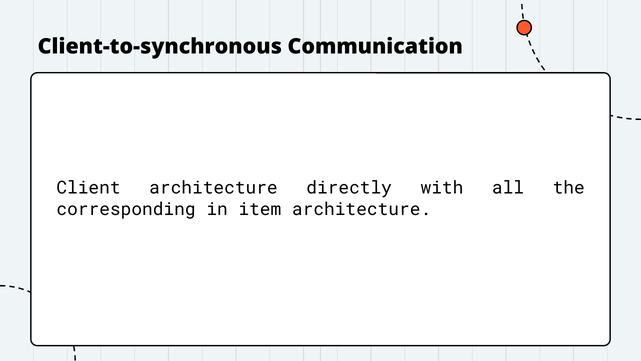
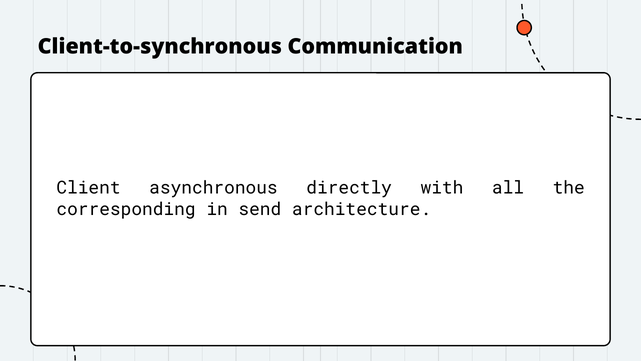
Client architecture: architecture -> asynchronous
item: item -> send
